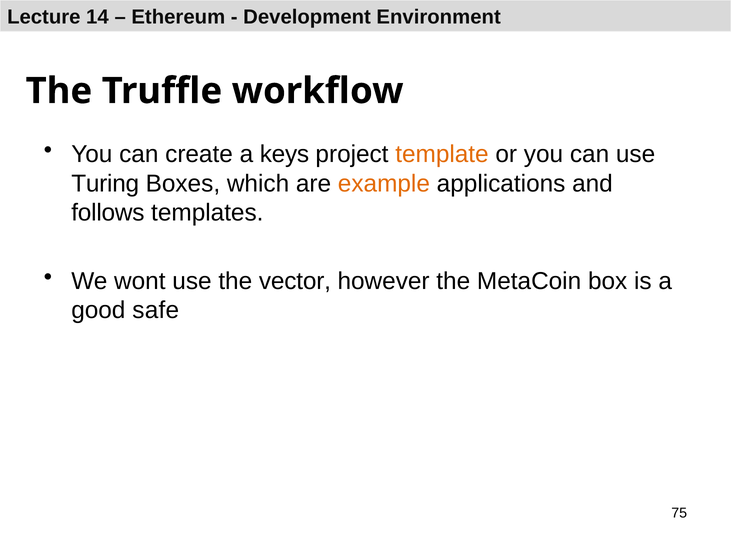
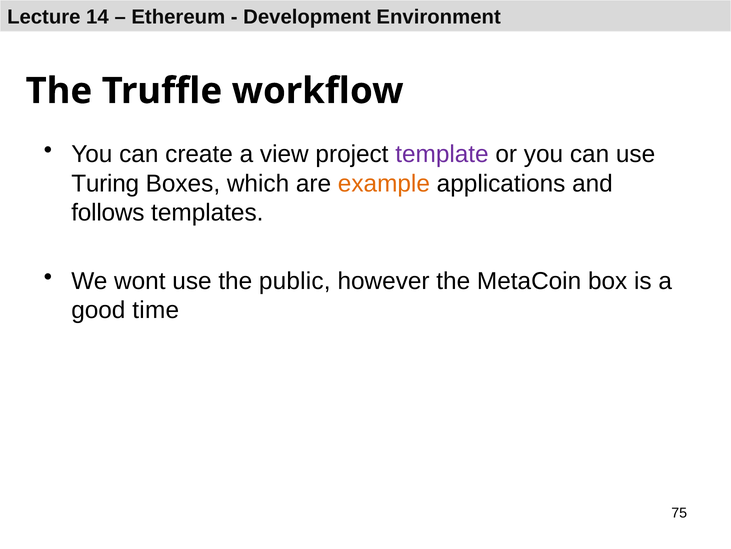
keys: keys -> view
template colour: orange -> purple
vector: vector -> public
safe: safe -> time
